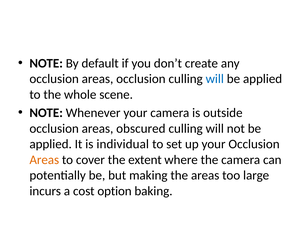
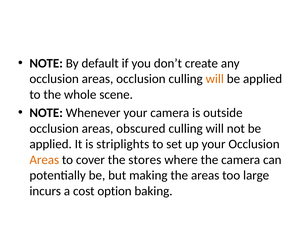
will at (215, 79) colour: blue -> orange
individual: individual -> striplights
extent: extent -> stores
